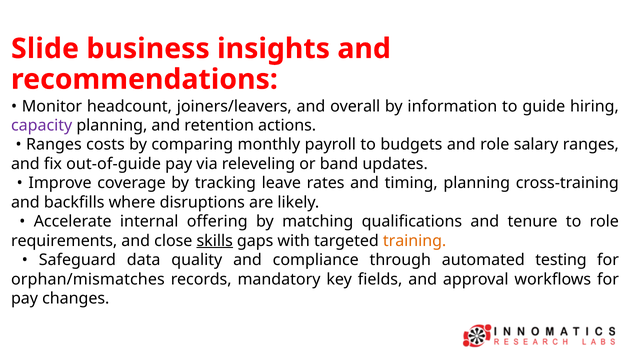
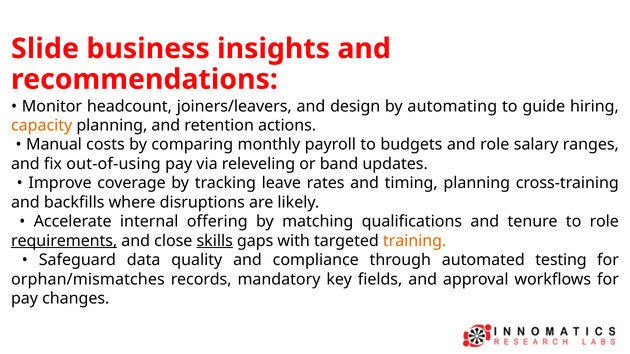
overall: overall -> design
information: information -> automating
capacity colour: purple -> orange
Ranges at (54, 145): Ranges -> Manual
out-of-guide: out-of-guide -> out-of-using
requirements underline: none -> present
